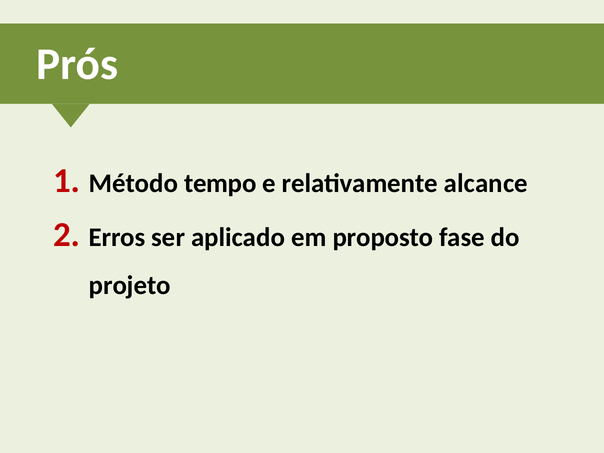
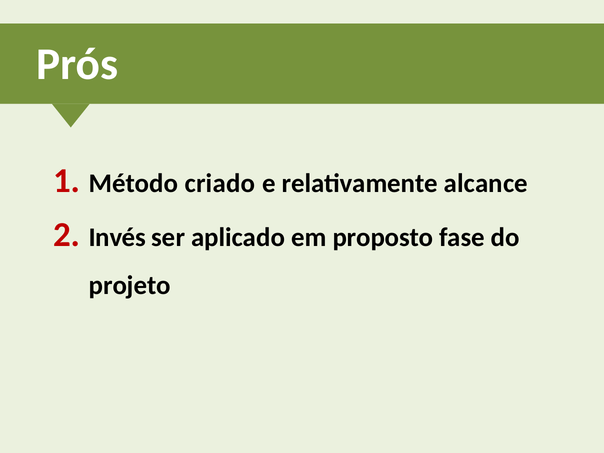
tempo: tempo -> criado
Erros: Erros -> Invés
